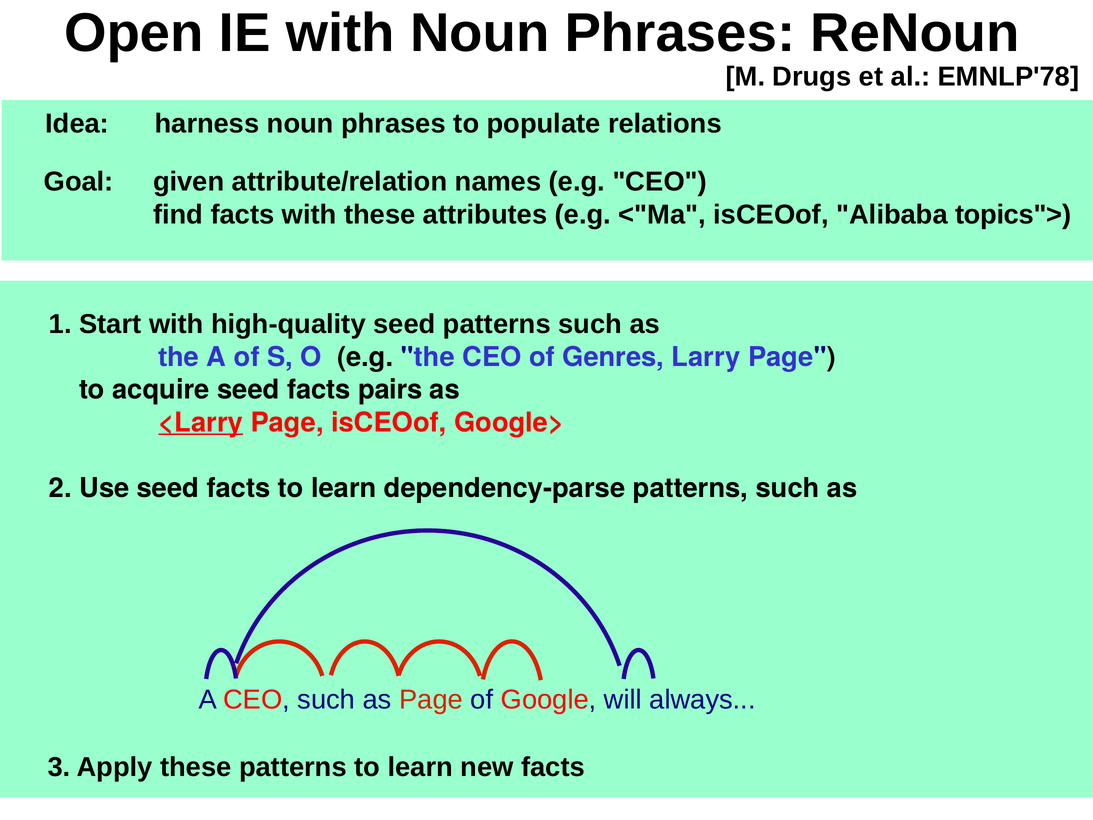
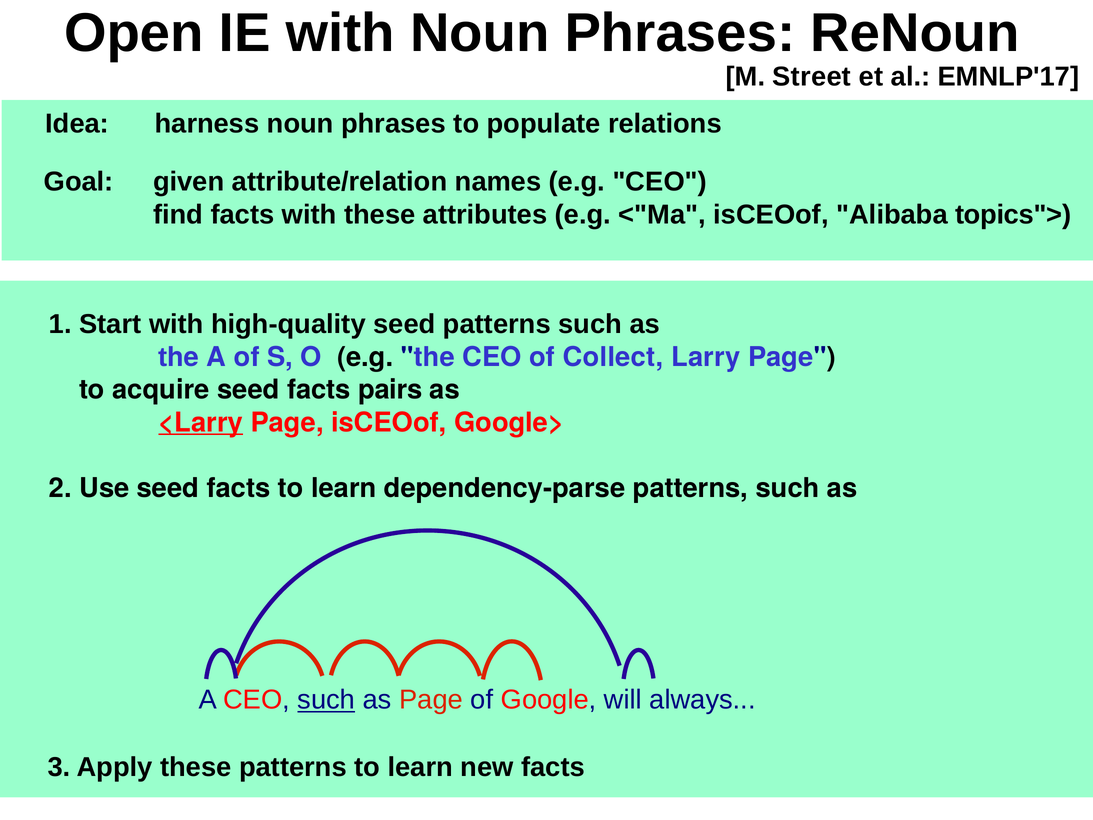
Drugs: Drugs -> Street
EMNLP'78: EMNLP'78 -> EMNLP'17
Genres: Genres -> Collect
such at (326, 700) underline: none -> present
